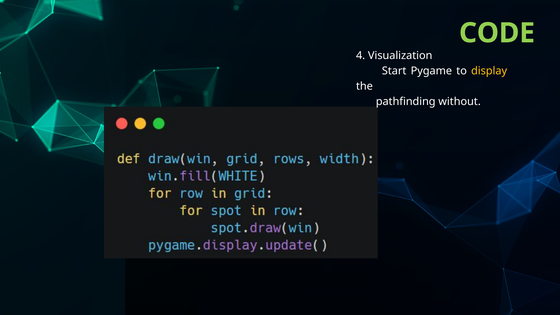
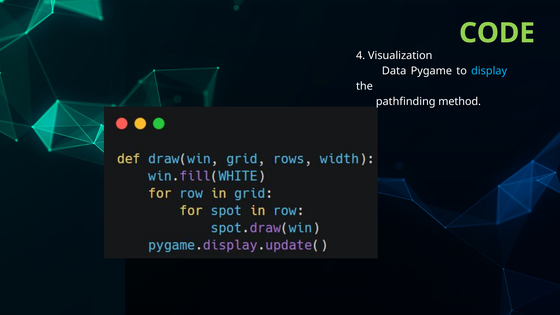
Start: Start -> Data
display colour: yellow -> light blue
without: without -> method
